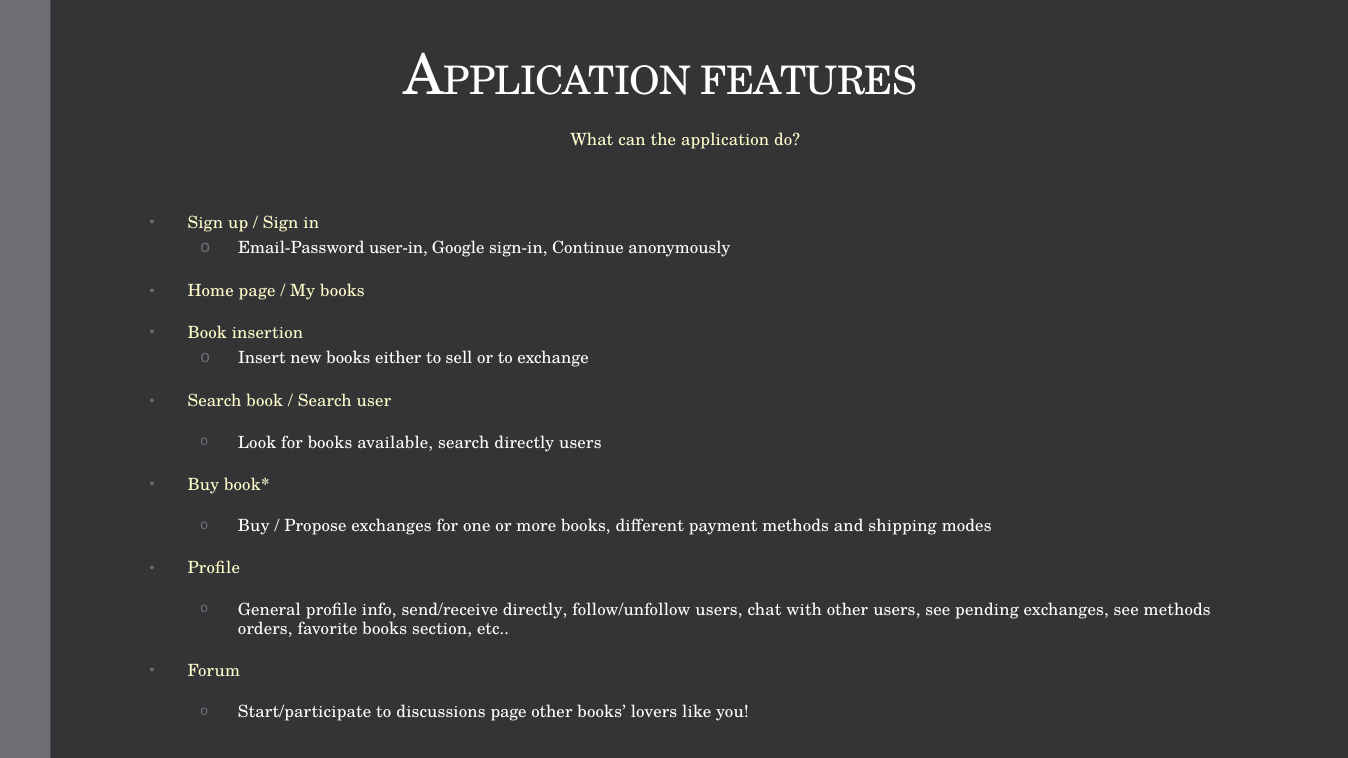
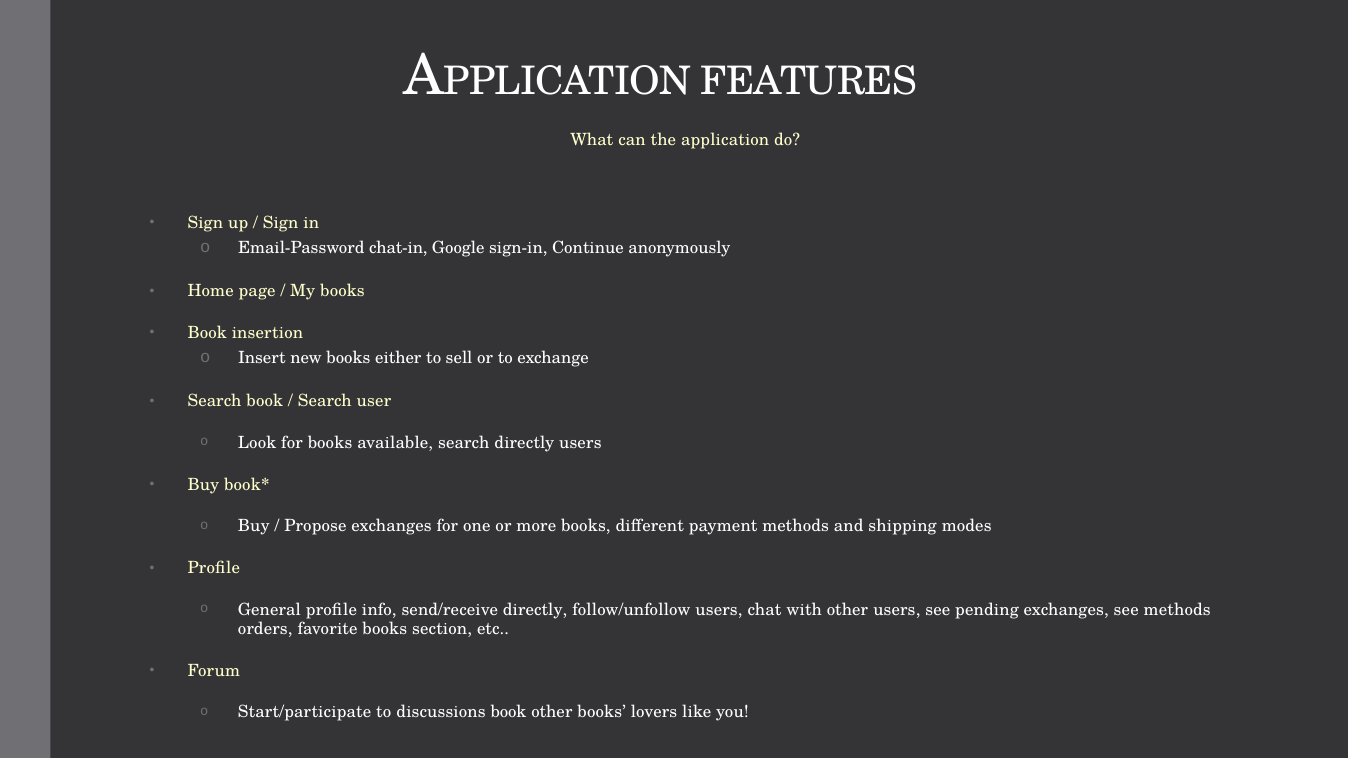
user-in: user-in -> chat-in
discussions page: page -> book
